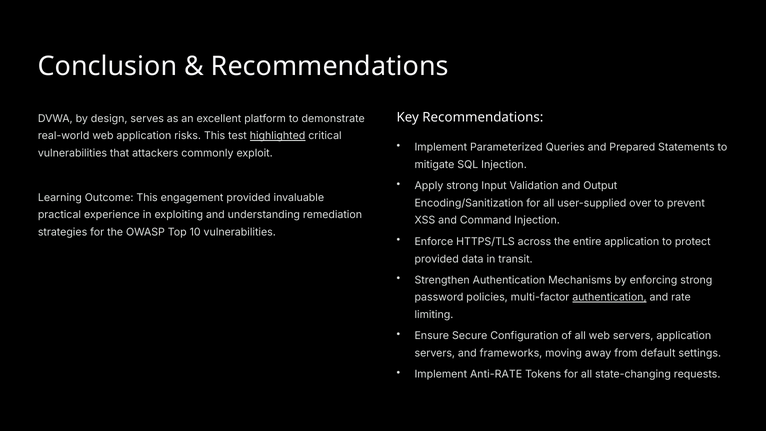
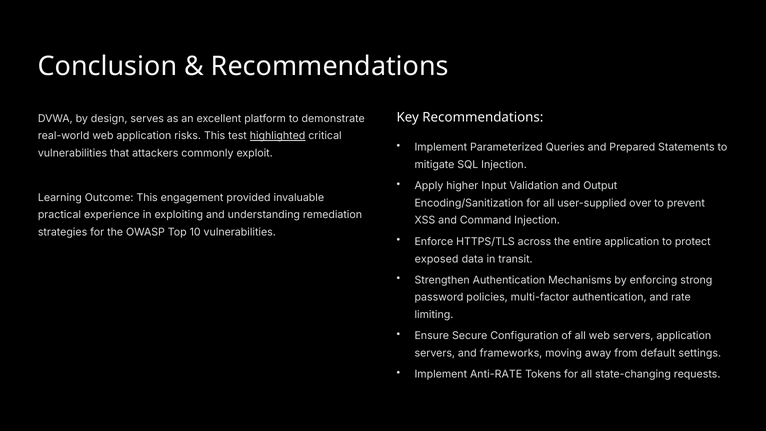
Apply strong: strong -> higher
provided at (437, 259): provided -> exposed
authentication at (609, 297) underline: present -> none
